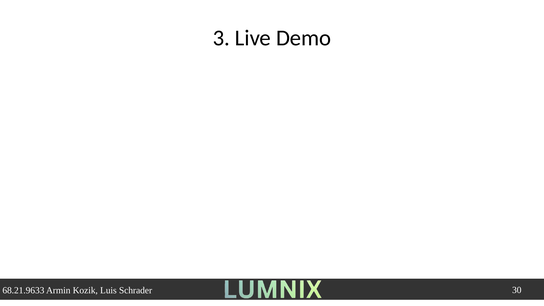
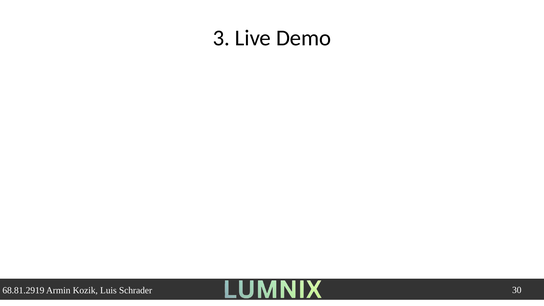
68.21.9633: 68.21.9633 -> 68.81.2919
